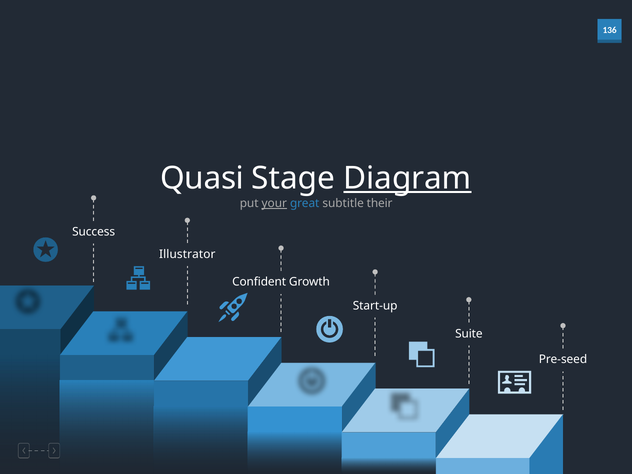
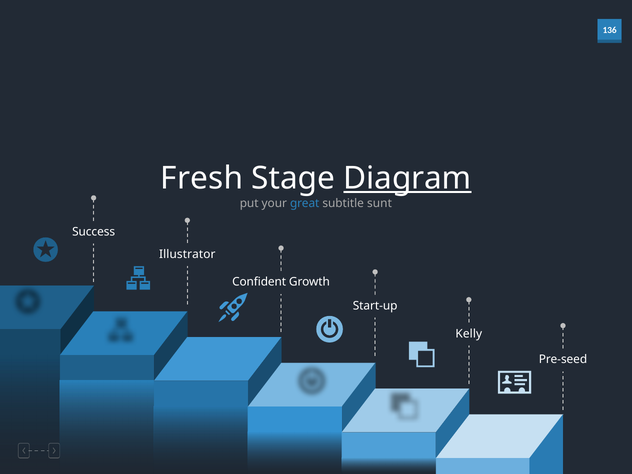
Quasi: Quasi -> Fresh
your underline: present -> none
their: their -> sunt
Suite: Suite -> Kelly
